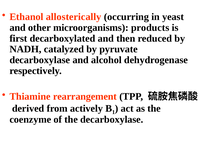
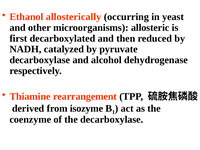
products: products -> allosteric
actively: actively -> isozyme
